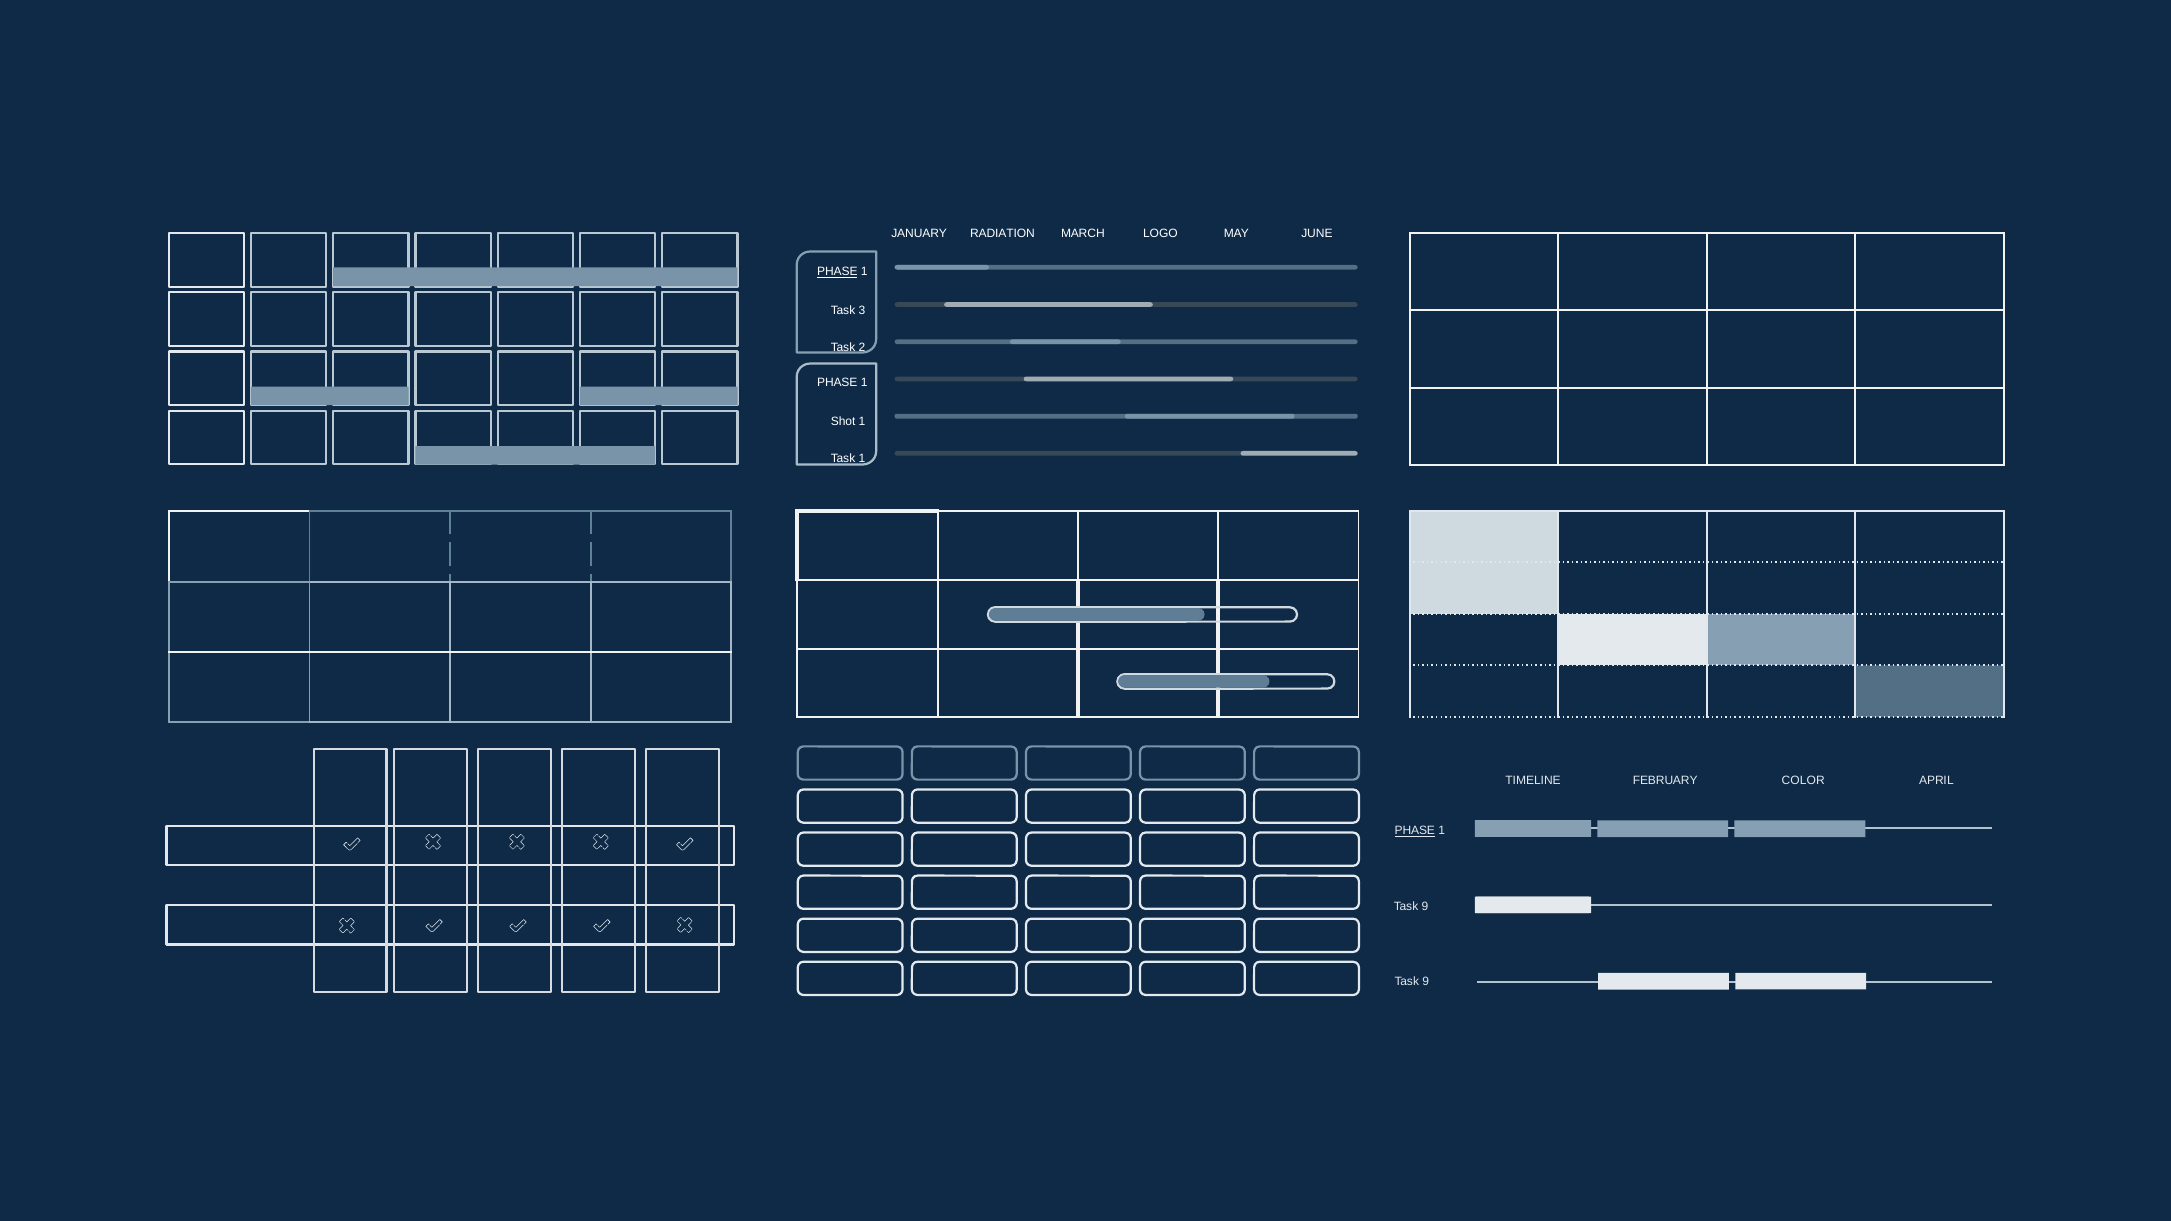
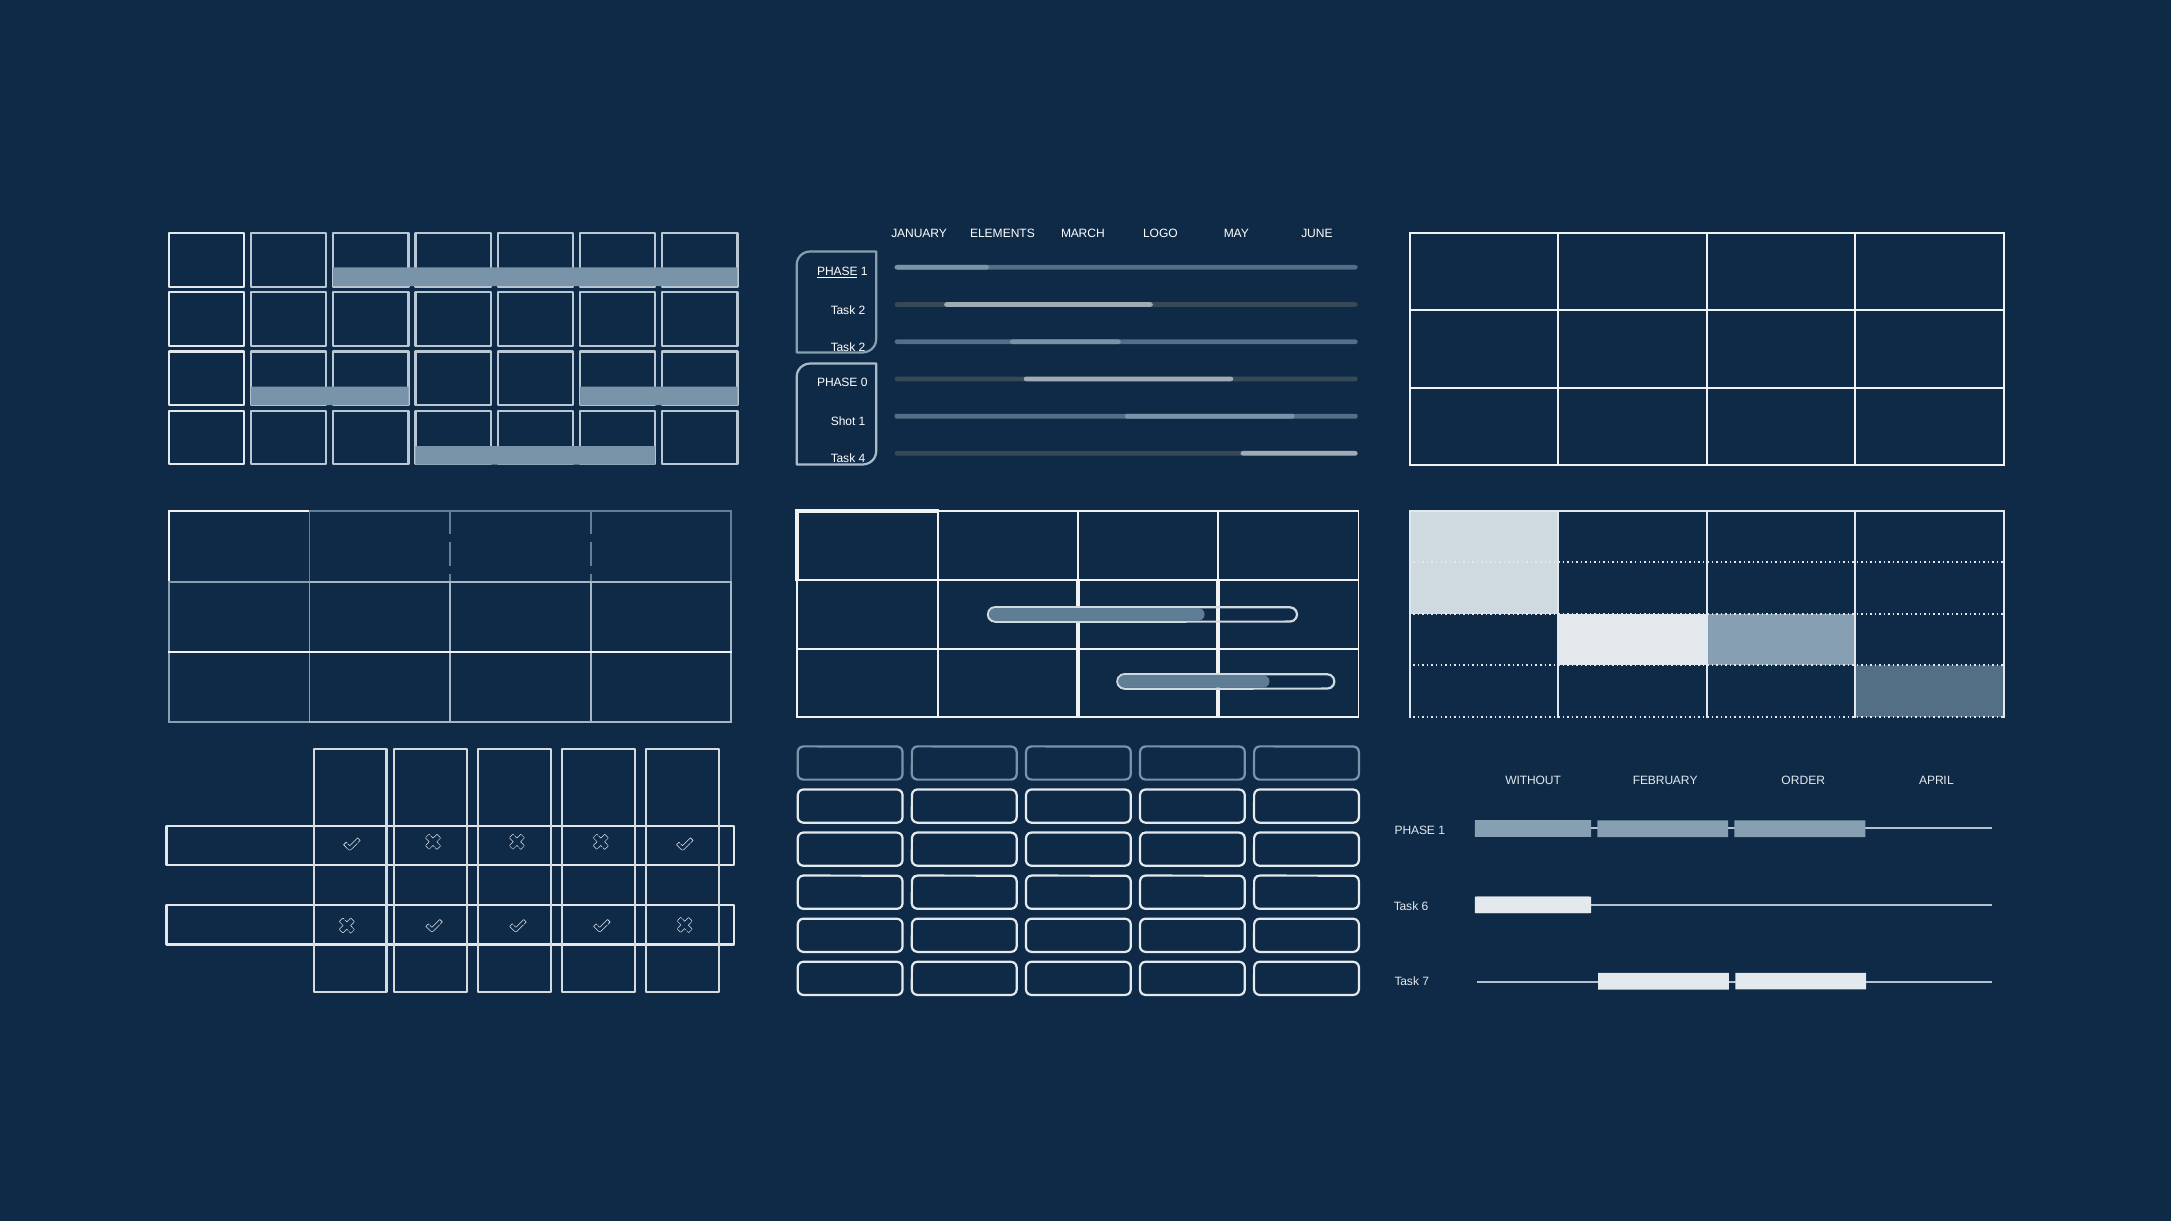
RADIATION: RADIATION -> ELEMENTS
3 at (862, 310): 3 -> 2
1 at (864, 382): 1 -> 0
Task 1: 1 -> 4
TIMELINE: TIMELINE -> WITHOUT
COLOR: COLOR -> ORDER
PHASE at (1415, 831) underline: present -> none
9 at (1425, 907): 9 -> 6
9 at (1426, 982): 9 -> 7
